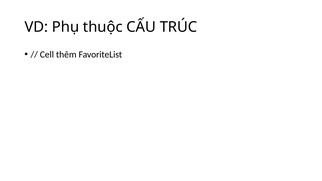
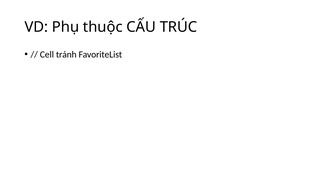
thêm: thêm -> tránh
